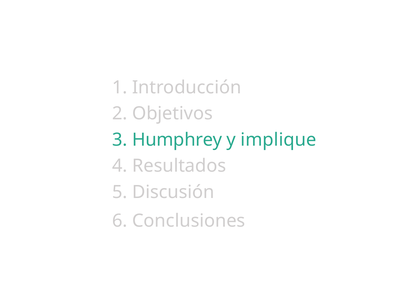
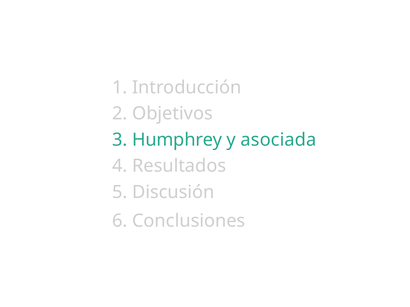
implique: implique -> asociada
